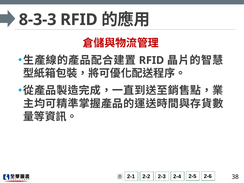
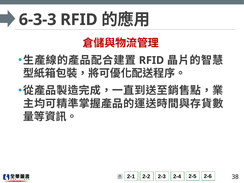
8-3-3: 8-3-3 -> 6-3-3
